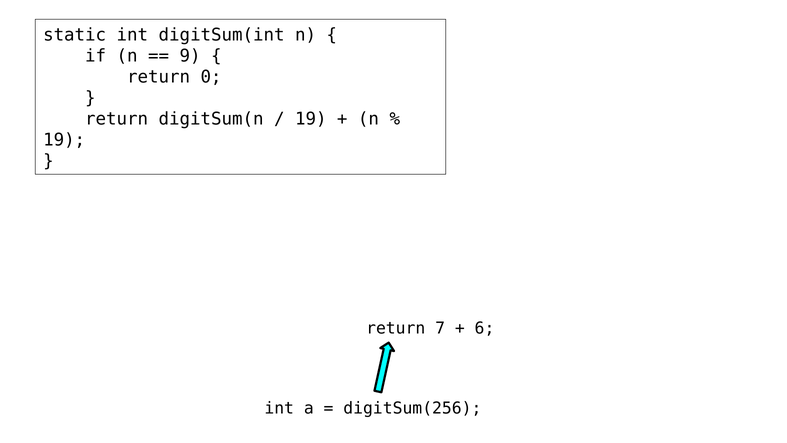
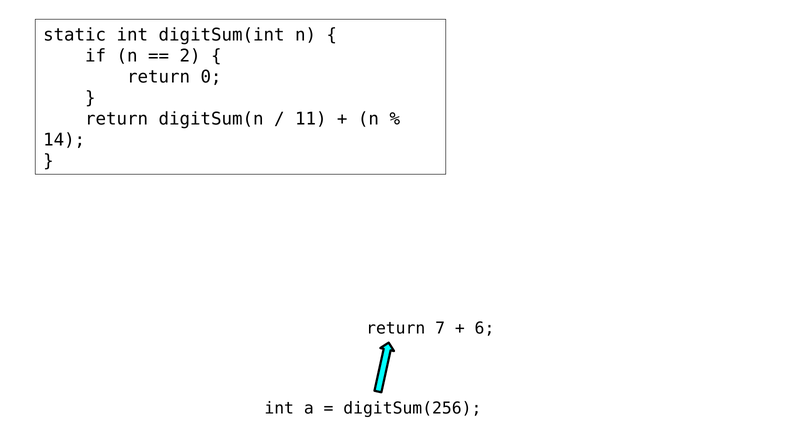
9: 9 -> 2
19 at (311, 119): 19 -> 11
19 at (64, 140): 19 -> 14
